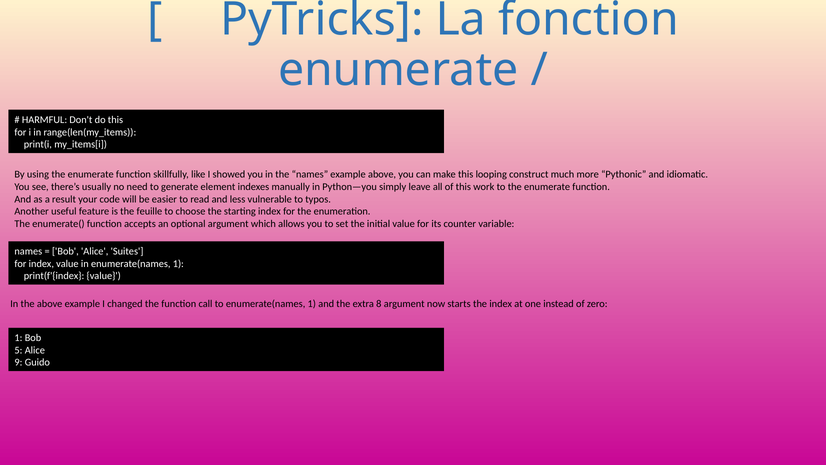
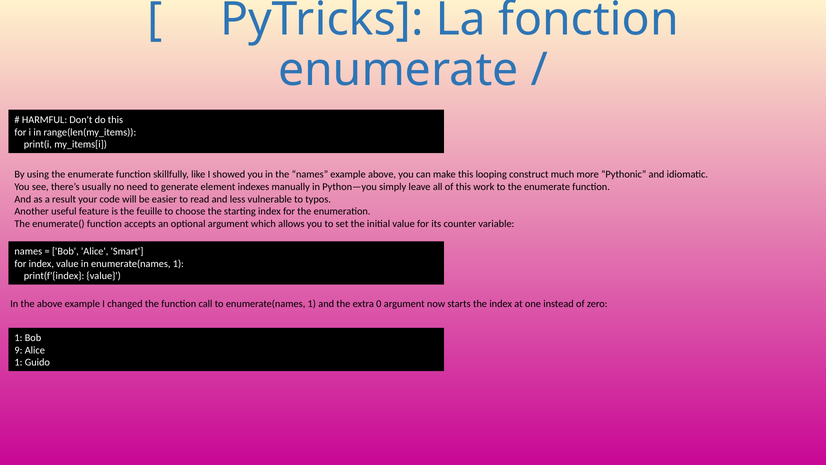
Suites: Suites -> Smart
8: 8 -> 0
5: 5 -> 9
9 at (18, 362): 9 -> 1
